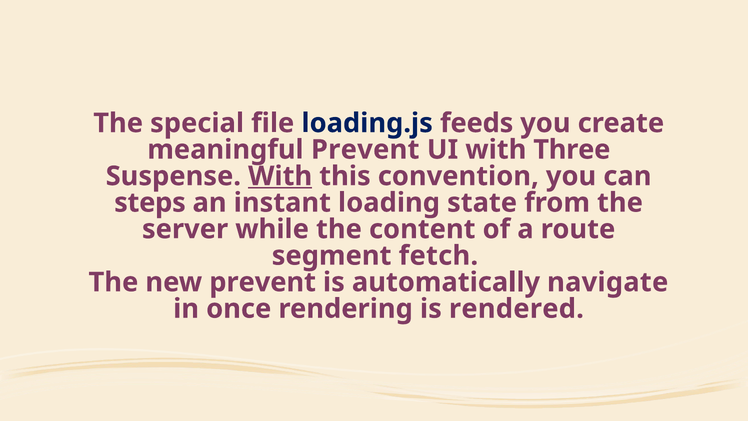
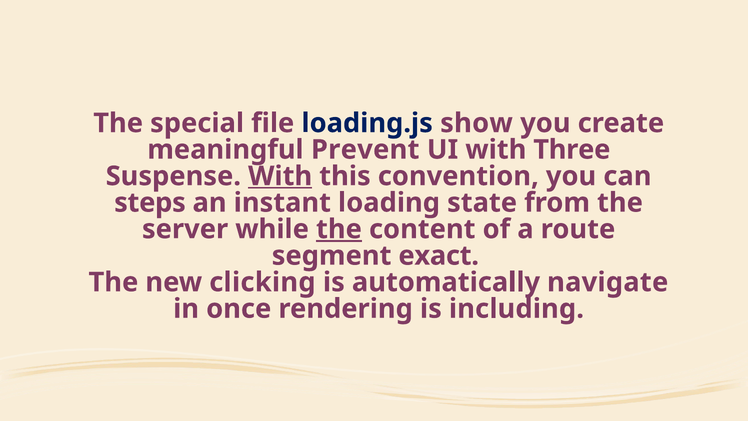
feeds: feeds -> show
the at (339, 229) underline: none -> present
fetch: fetch -> exact
new prevent: prevent -> clicking
rendered: rendered -> including
